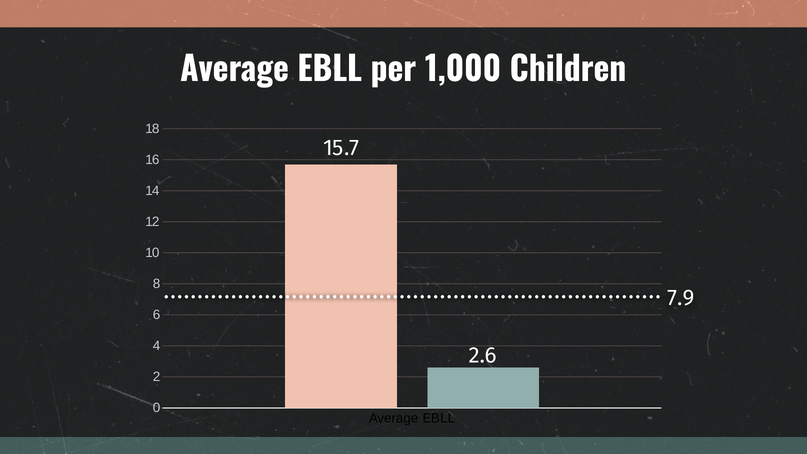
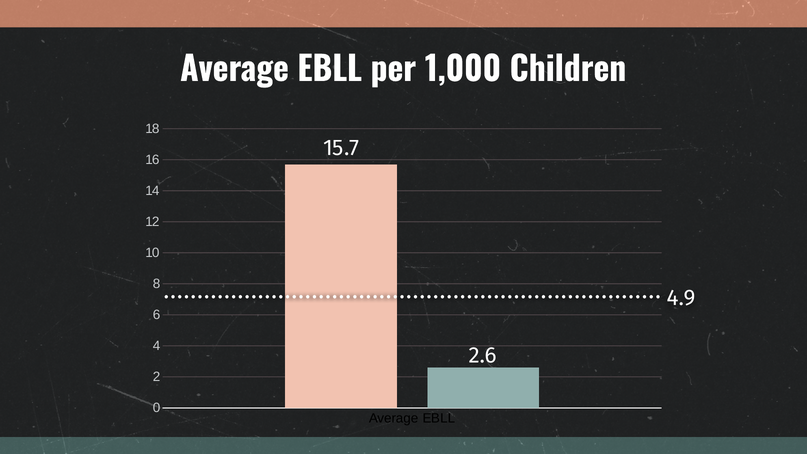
7.9: 7.9 -> 4.9
